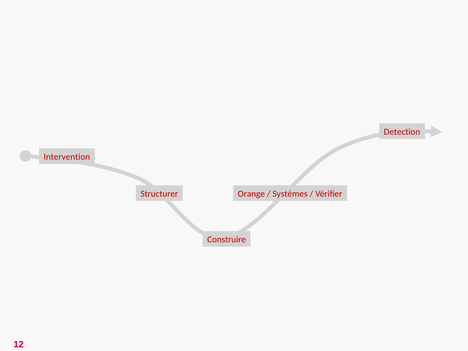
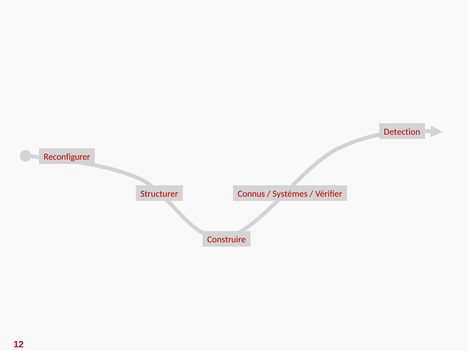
Intervention: Intervention -> Reconfigurer
Orange: Orange -> Connus
